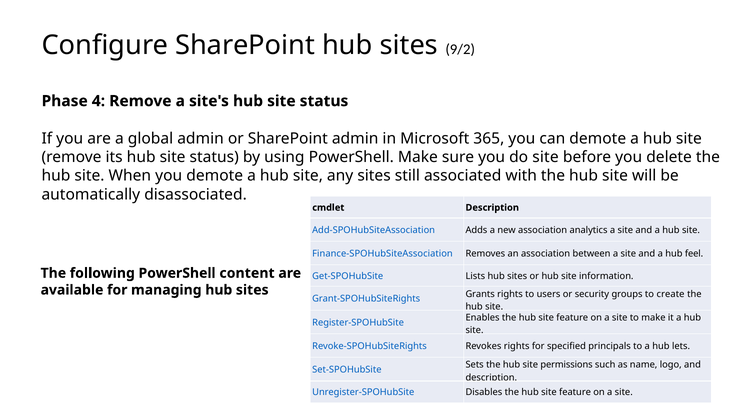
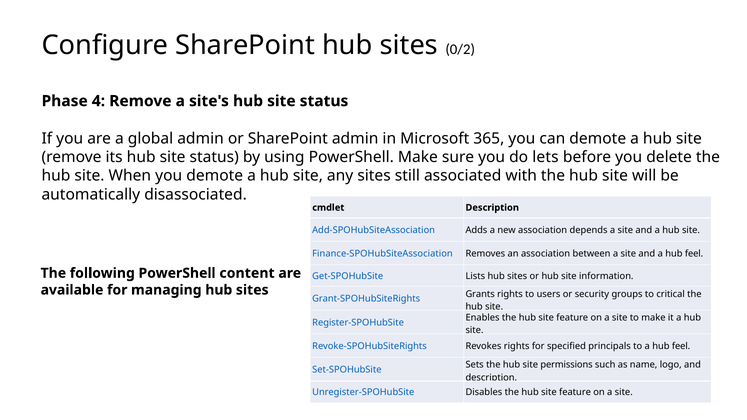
9/2: 9/2 -> 0/2
do site: site -> lets
analytics: analytics -> depends
create: create -> critical
to a hub lets: lets -> feel
